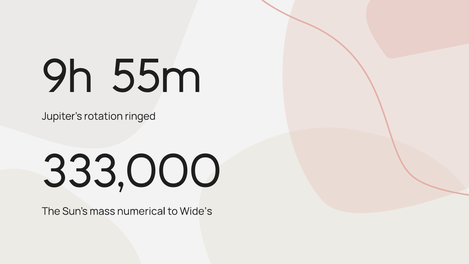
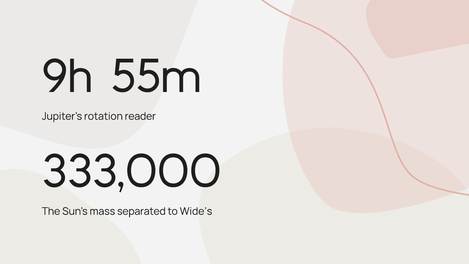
ringed: ringed -> reader
numerical: numerical -> separated
